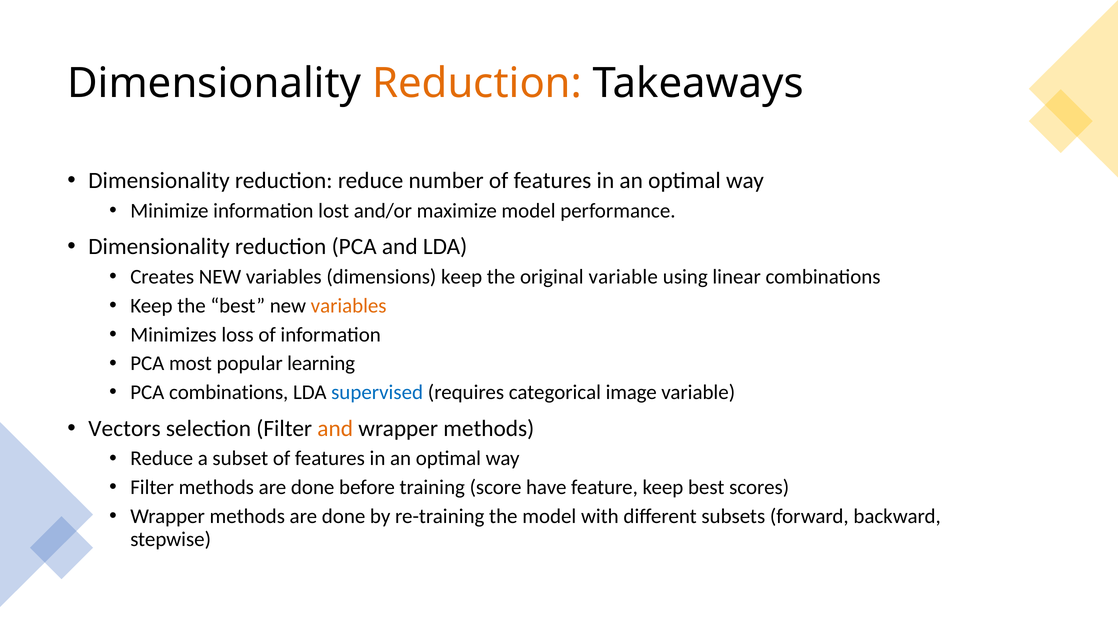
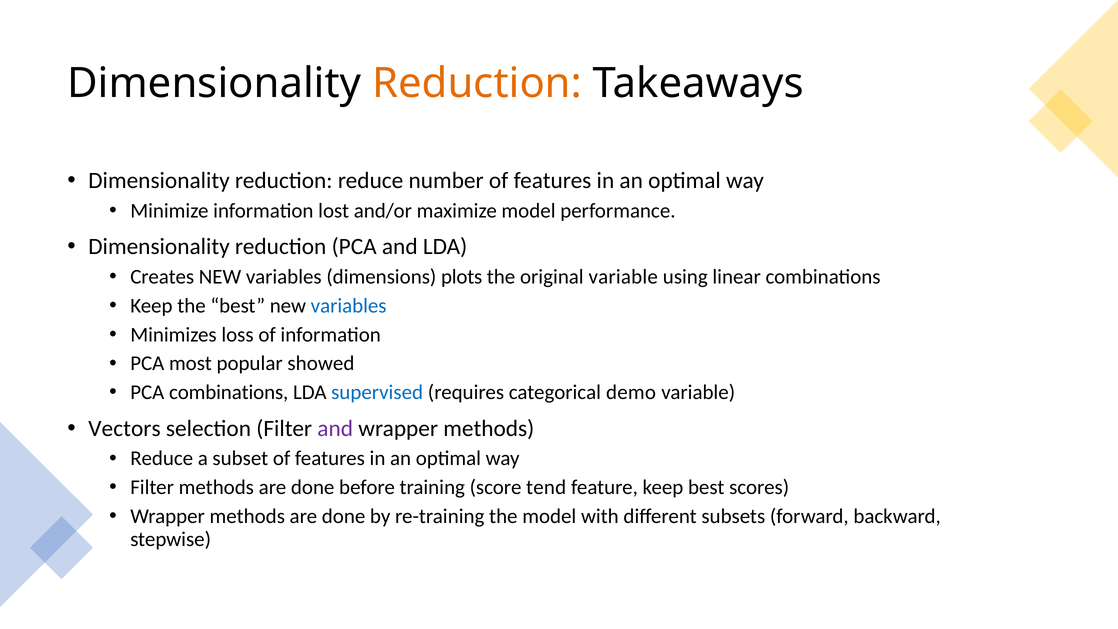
dimensions keep: keep -> plots
variables at (349, 306) colour: orange -> blue
learning: learning -> showed
image: image -> demo
and at (335, 428) colour: orange -> purple
have: have -> tend
